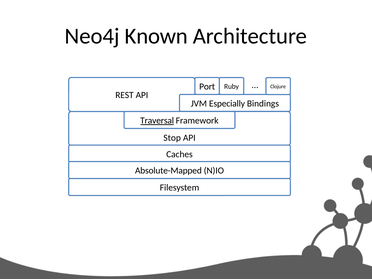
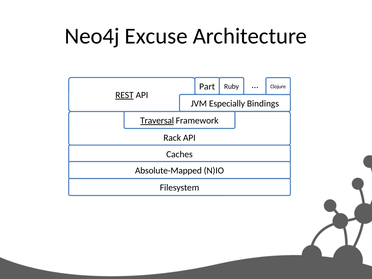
Known: Known -> Excuse
Port: Port -> Part
REST underline: none -> present
Stop: Stop -> Rack
